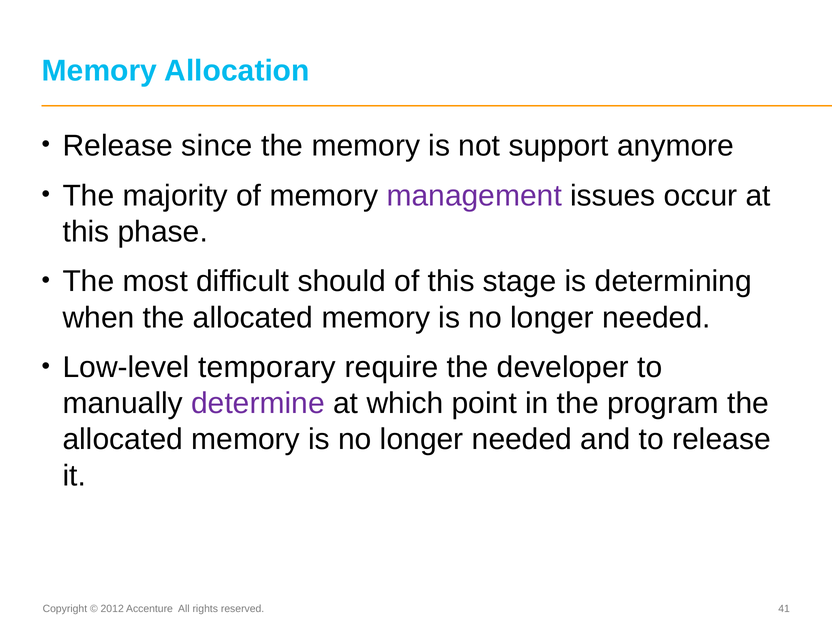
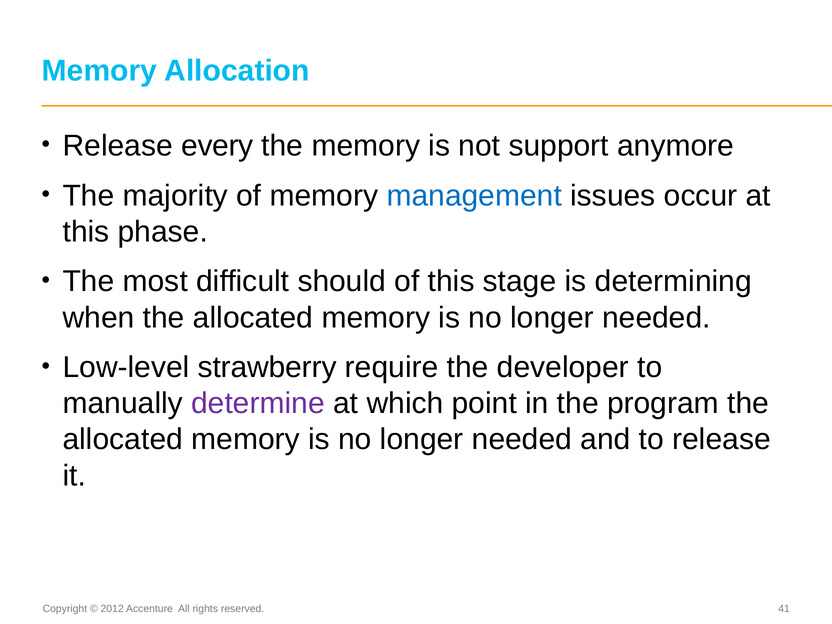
since: since -> every
management colour: purple -> blue
temporary: temporary -> strawberry
